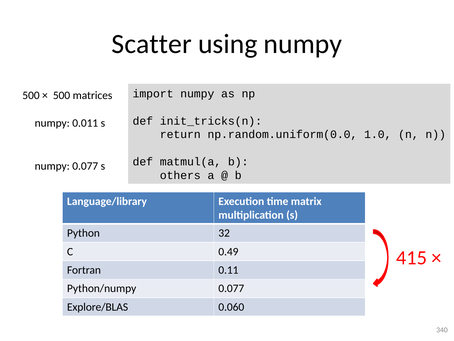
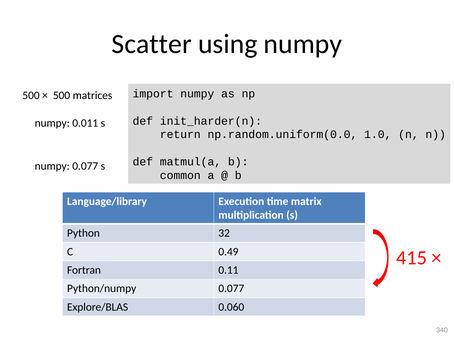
init_tricks(n: init_tricks(n -> init_harder(n
others: others -> common
